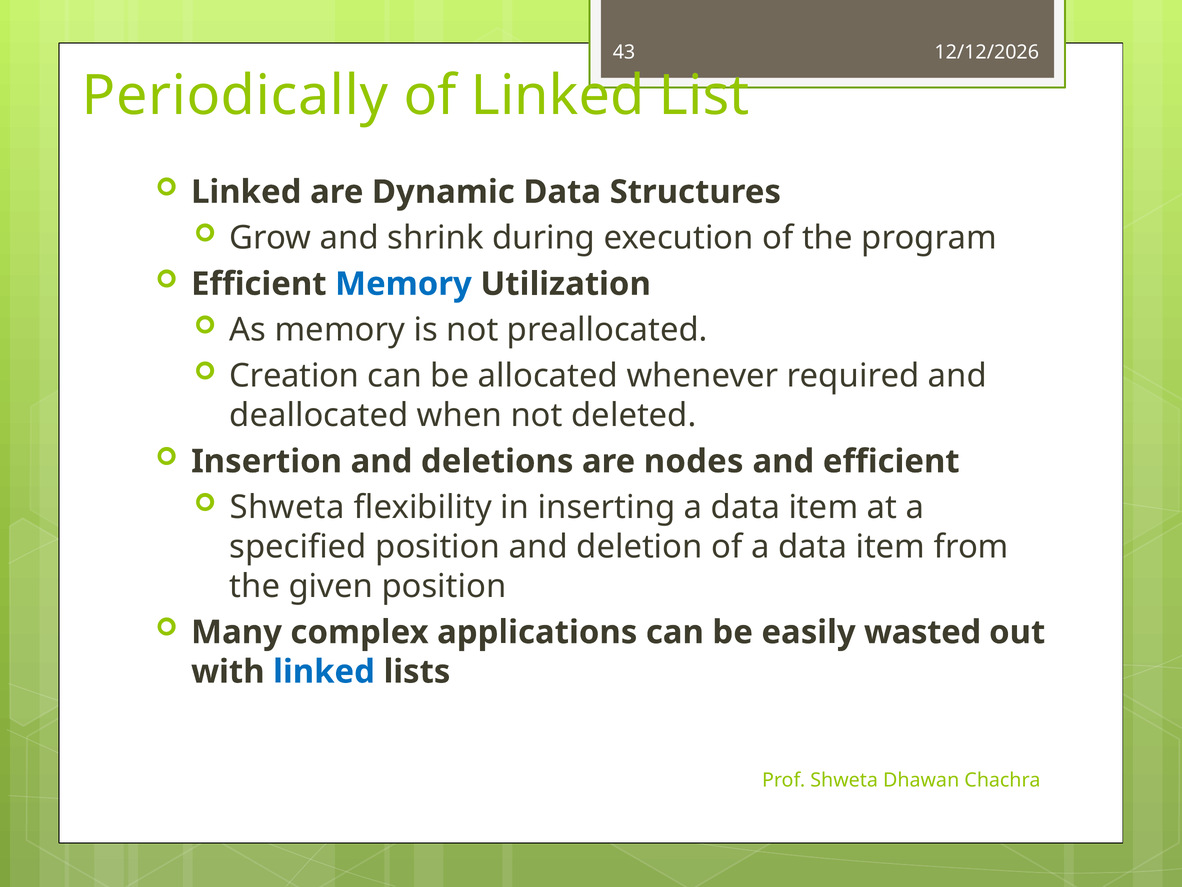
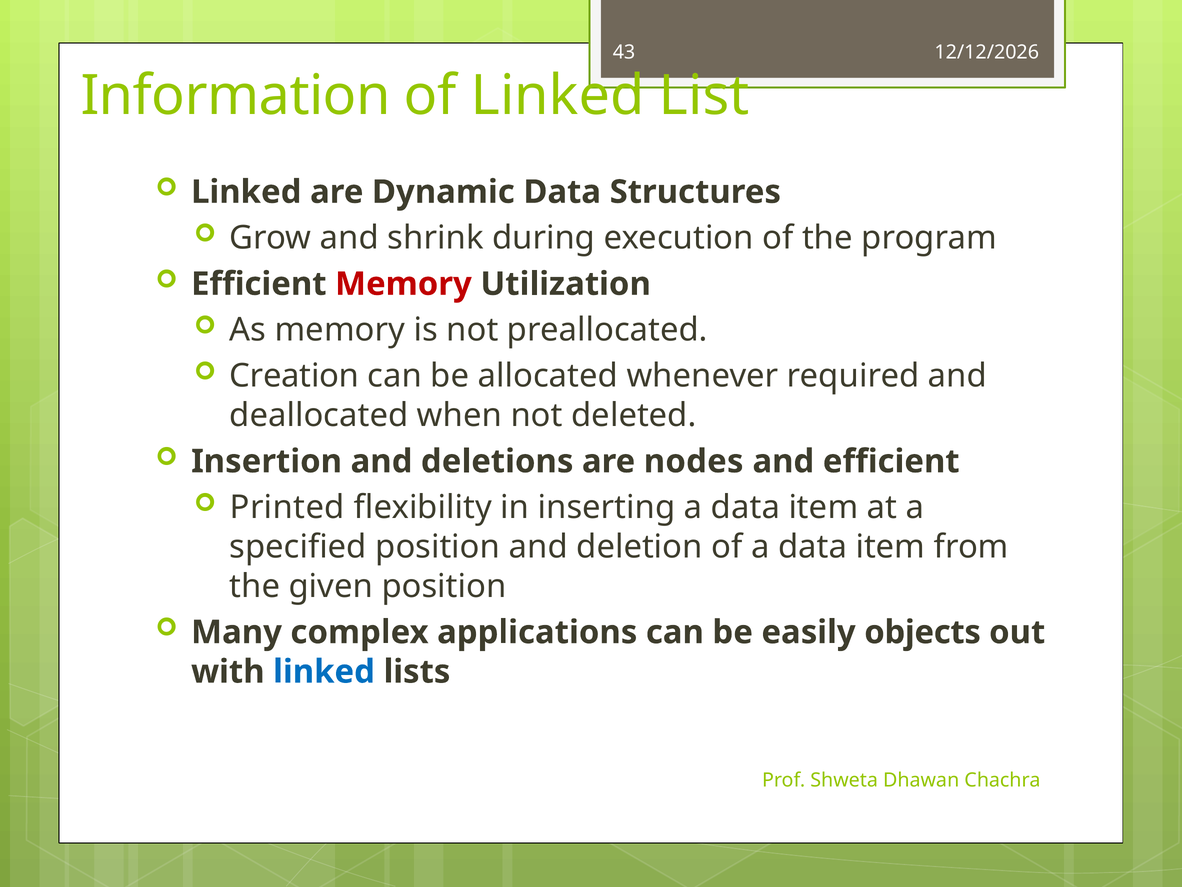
Periodically: Periodically -> Information
Memory at (403, 284) colour: blue -> red
Shweta at (287, 507): Shweta -> Printed
wasted: wasted -> objects
